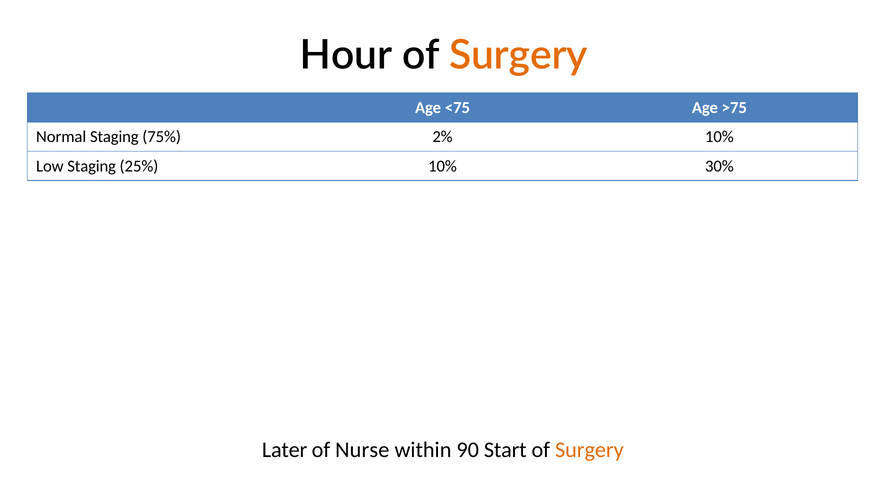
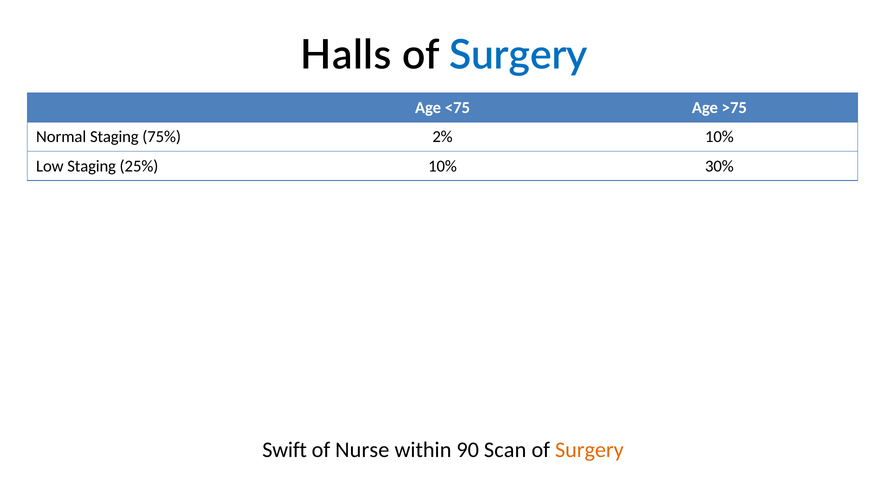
Hour: Hour -> Halls
Surgery at (518, 55) colour: orange -> blue
Later: Later -> Swift
Start: Start -> Scan
